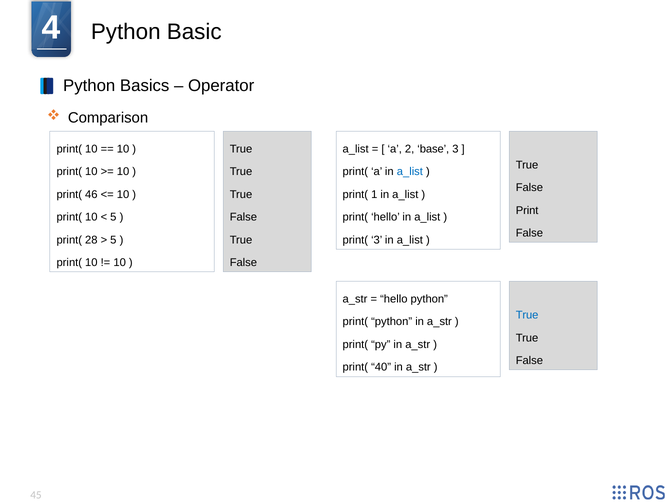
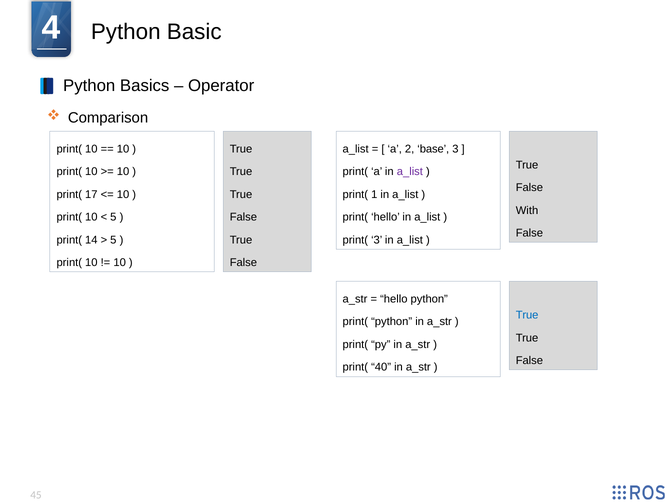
a_list at (410, 172) colour: blue -> purple
46: 46 -> 17
Print: Print -> With
28: 28 -> 14
